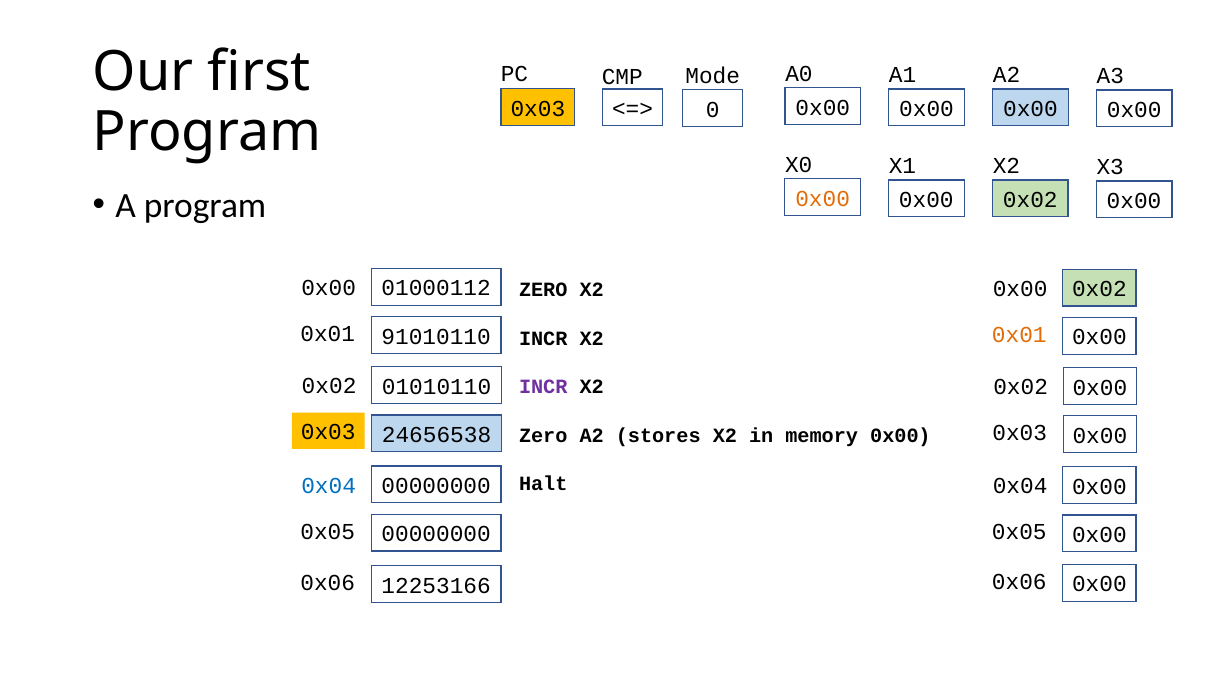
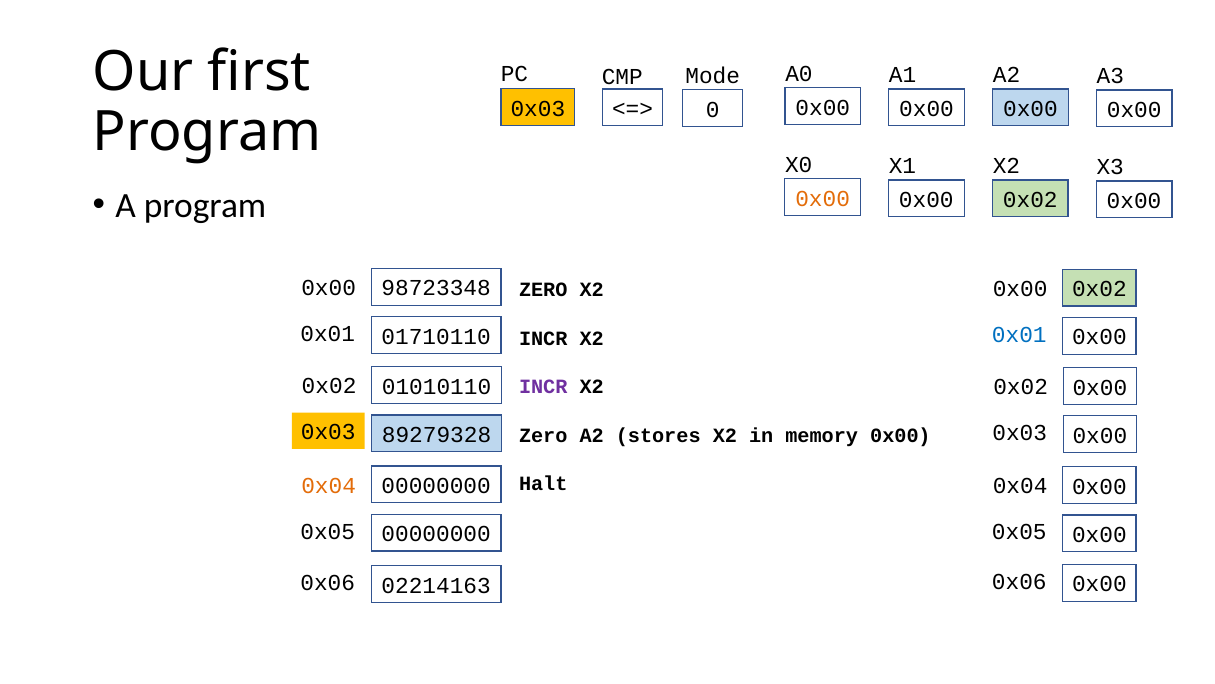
01000112: 01000112 -> 98723348
0x01 at (1019, 335) colour: orange -> blue
91010110: 91010110 -> 01710110
24656538: 24656538 -> 89279328
0x04 at (329, 485) colour: blue -> orange
12253166: 12253166 -> 02214163
